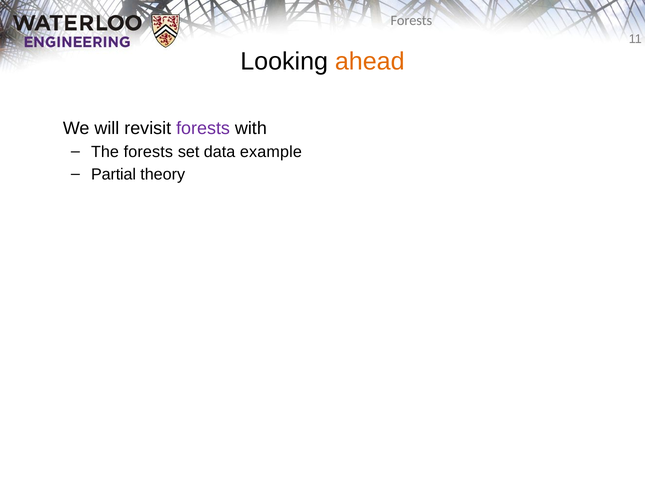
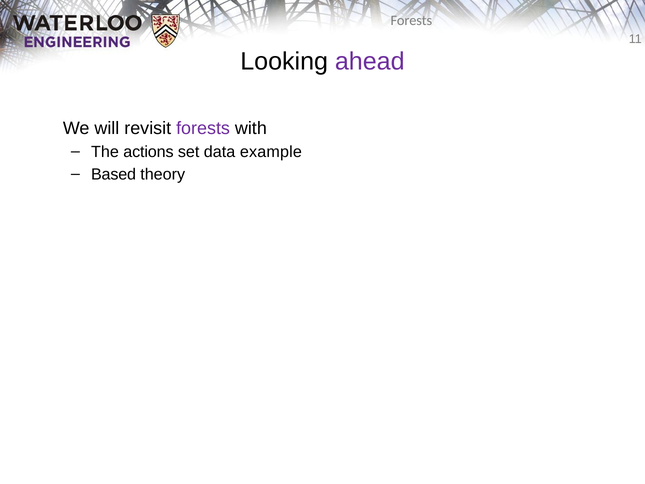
ahead colour: orange -> purple
The forests: forests -> actions
Partial: Partial -> Based
